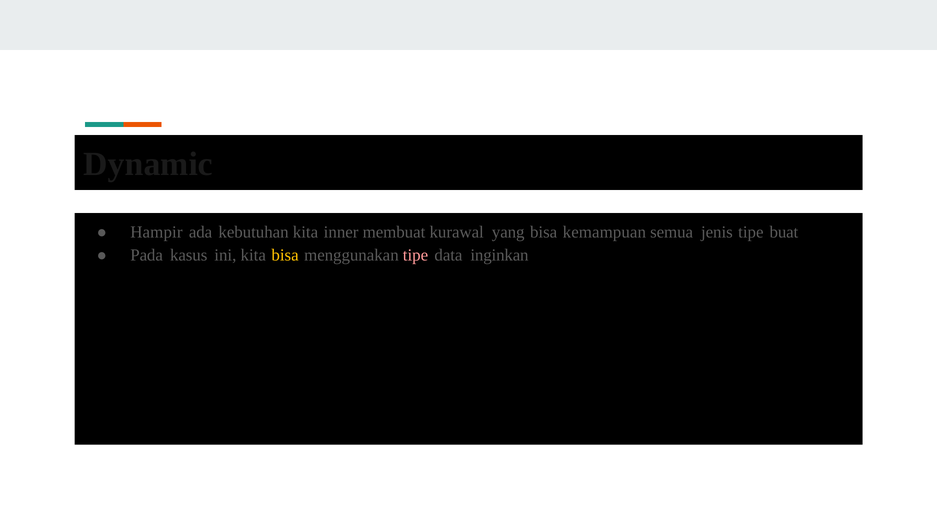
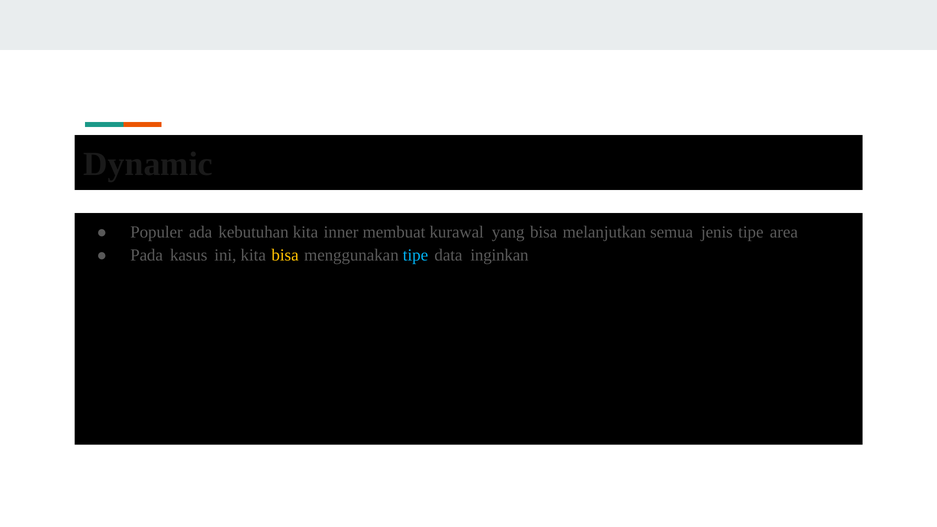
Hampir: Hampir -> Populer
kemampuan: kemampuan -> melanjutkan
buat: buat -> area
tipe at (416, 255) colour: pink -> light blue
